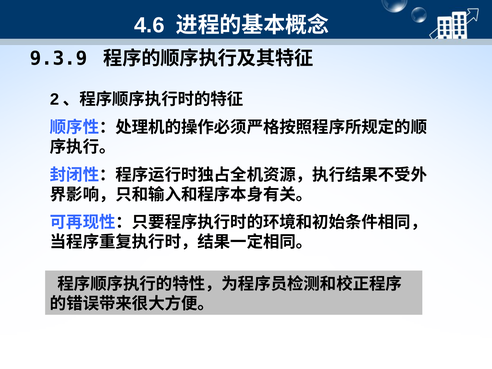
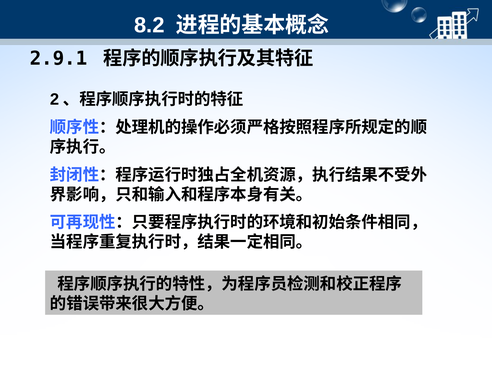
4.6: 4.6 -> 8.2
9.3.9: 9.3.9 -> 2.9.1
